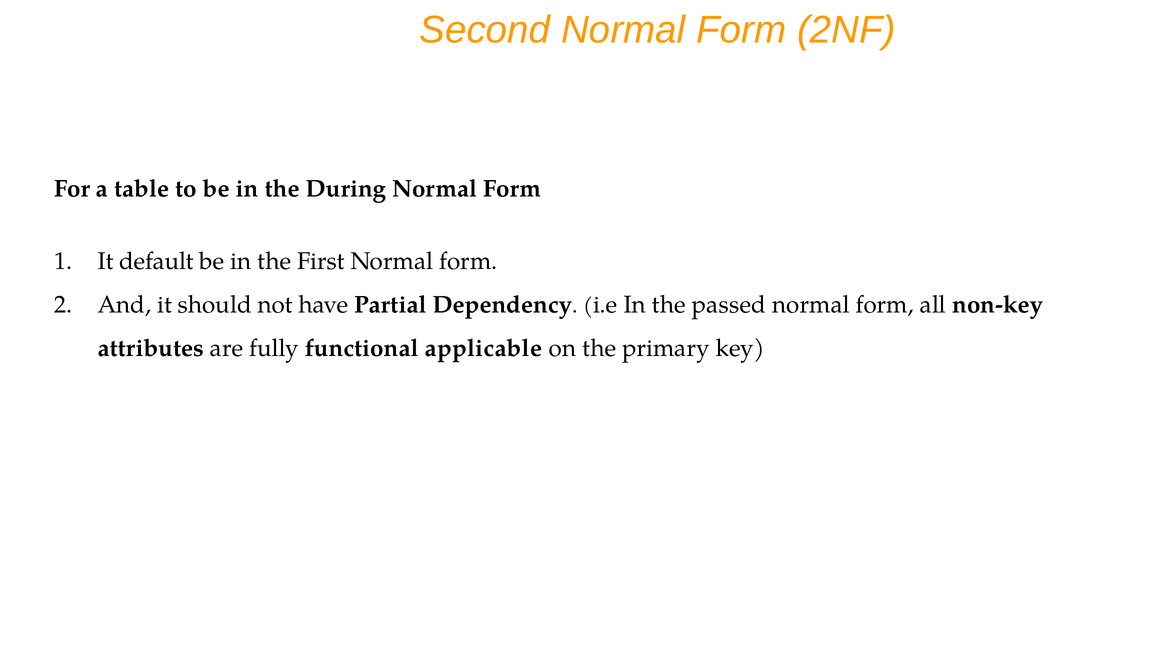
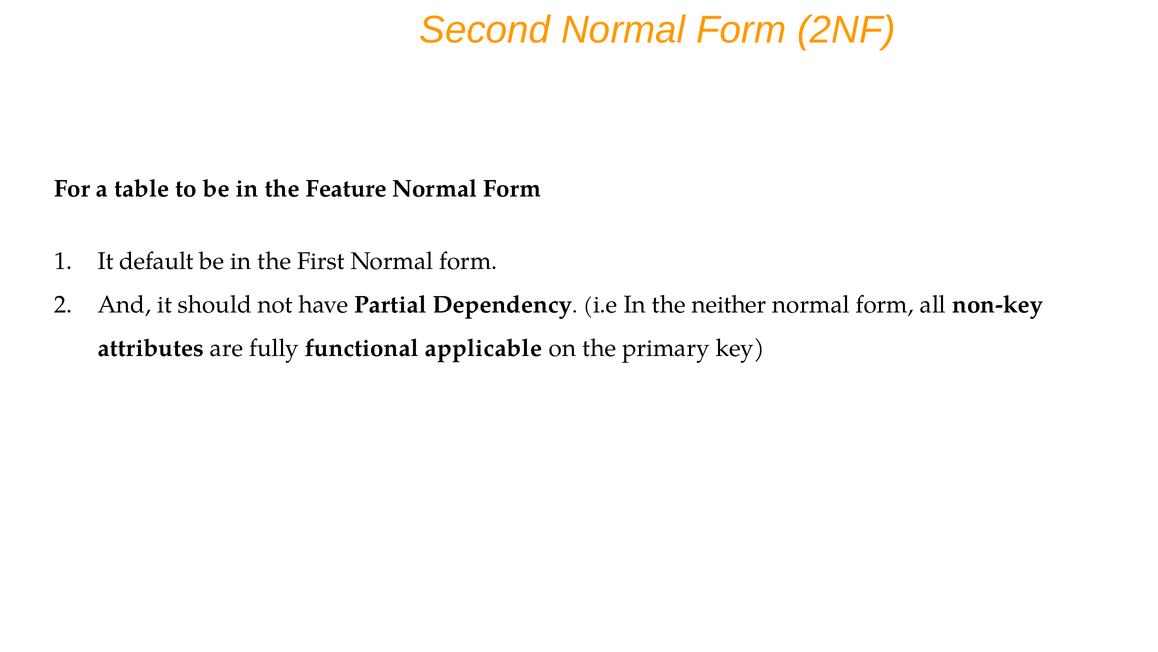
During: During -> Feature
passed: passed -> neither
